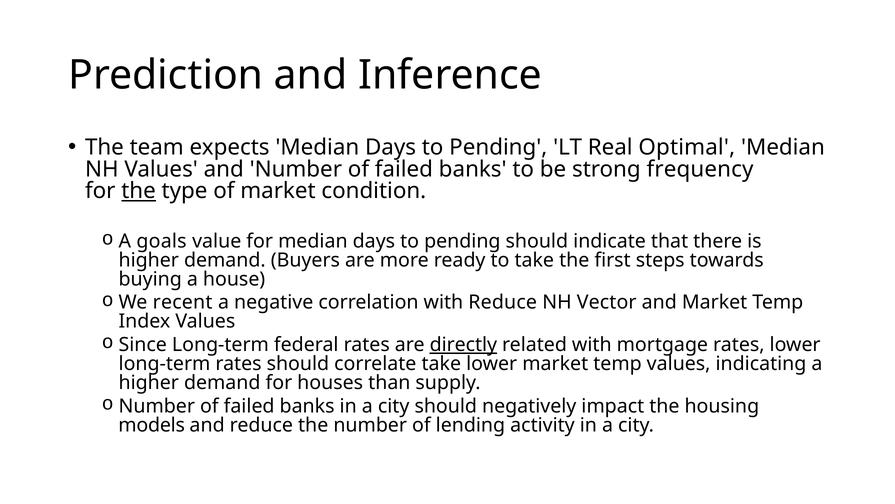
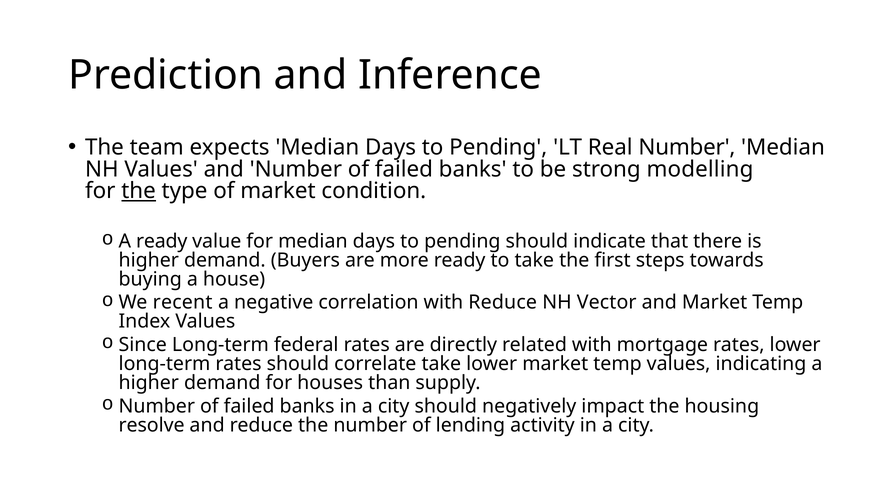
Real Optimal: Optimal -> Number
frequency: frequency -> modelling
A goals: goals -> ready
directly underline: present -> none
models: models -> resolve
